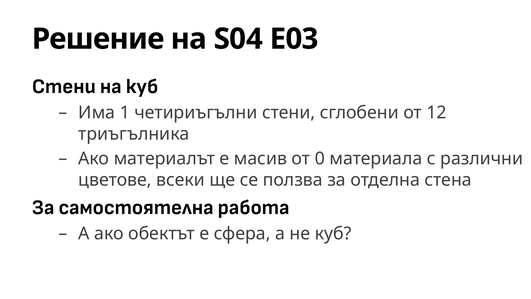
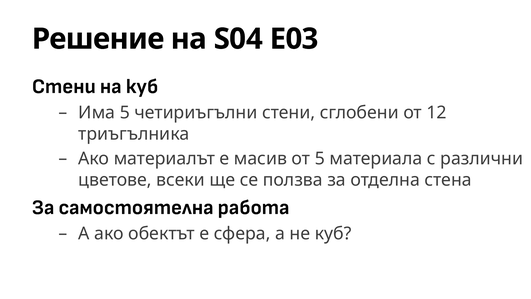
Има 1: 1 -> 5
от 0: 0 -> 5
